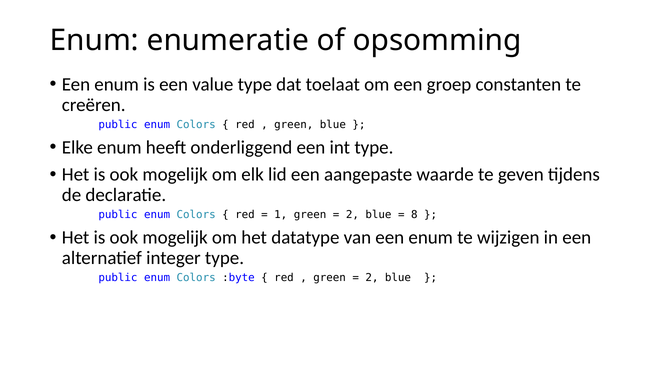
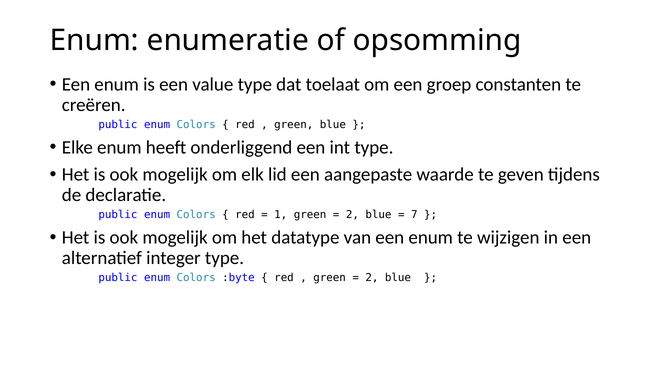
8: 8 -> 7
